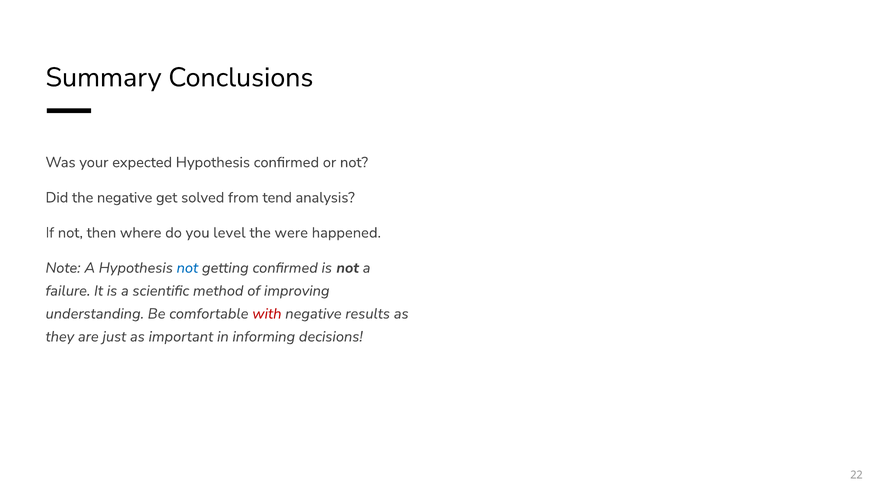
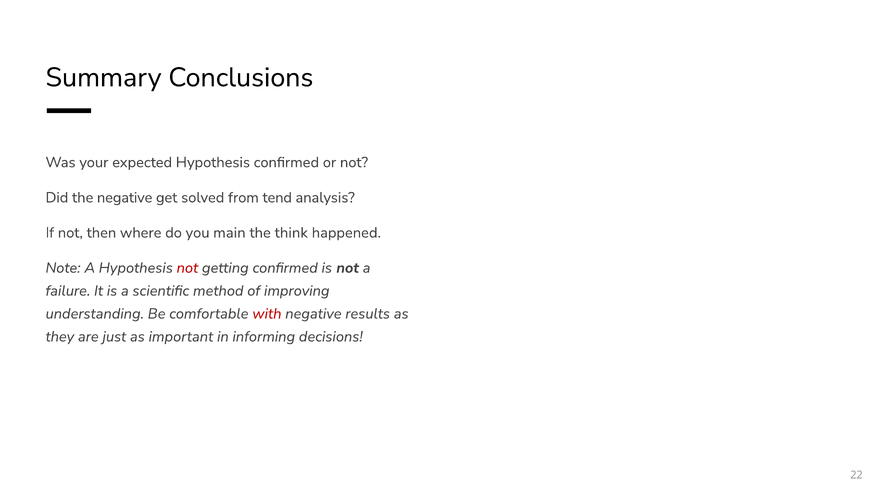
level: level -> main
were: were -> think
not at (187, 268) colour: blue -> red
